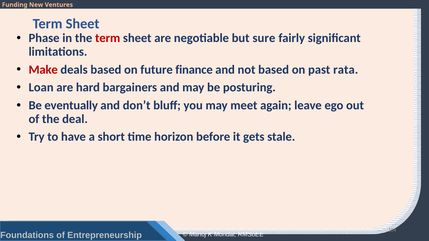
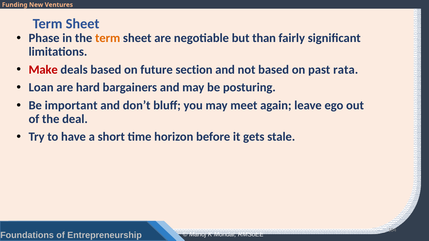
term at (108, 38) colour: red -> orange
sure: sure -> than
finance: finance -> section
eventually: eventually -> important
